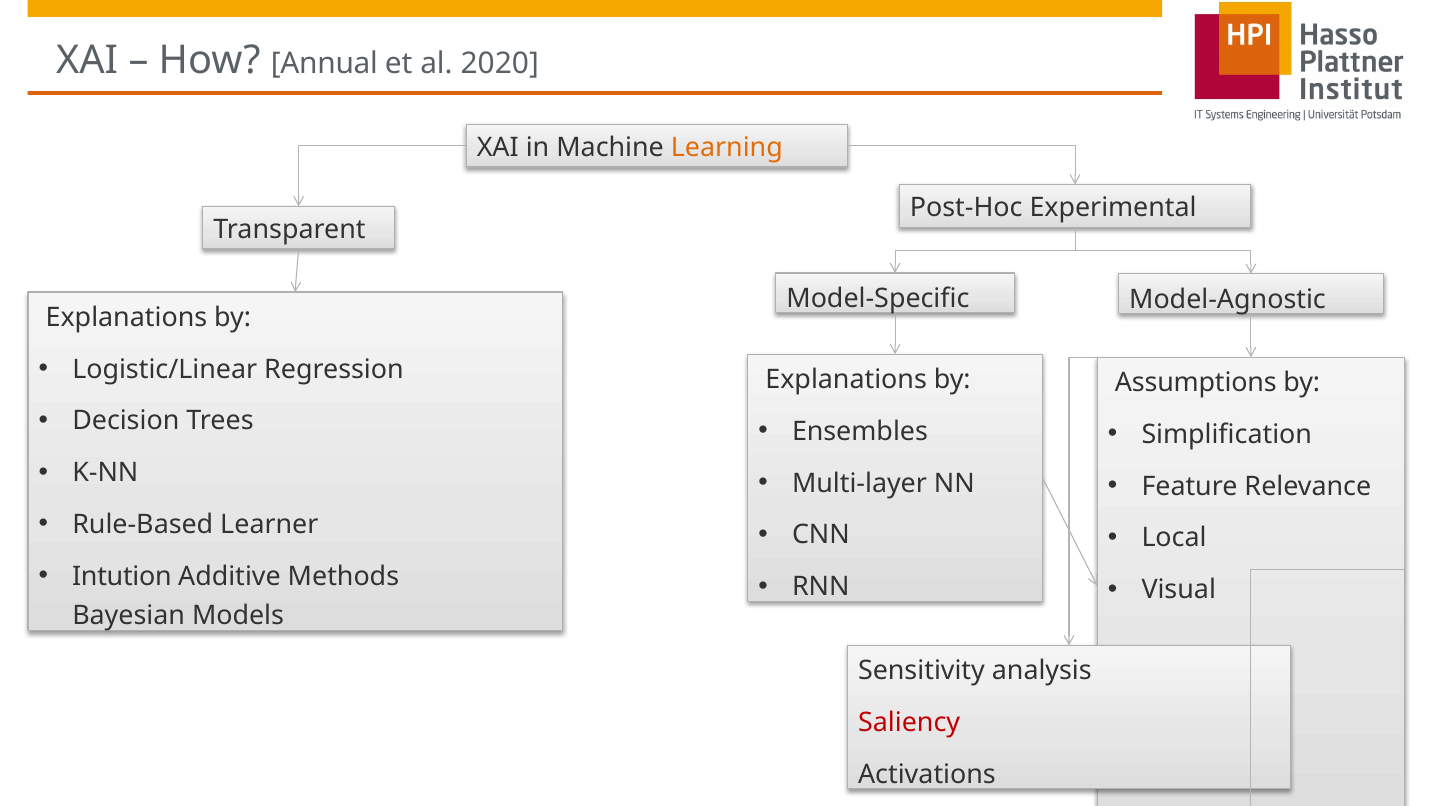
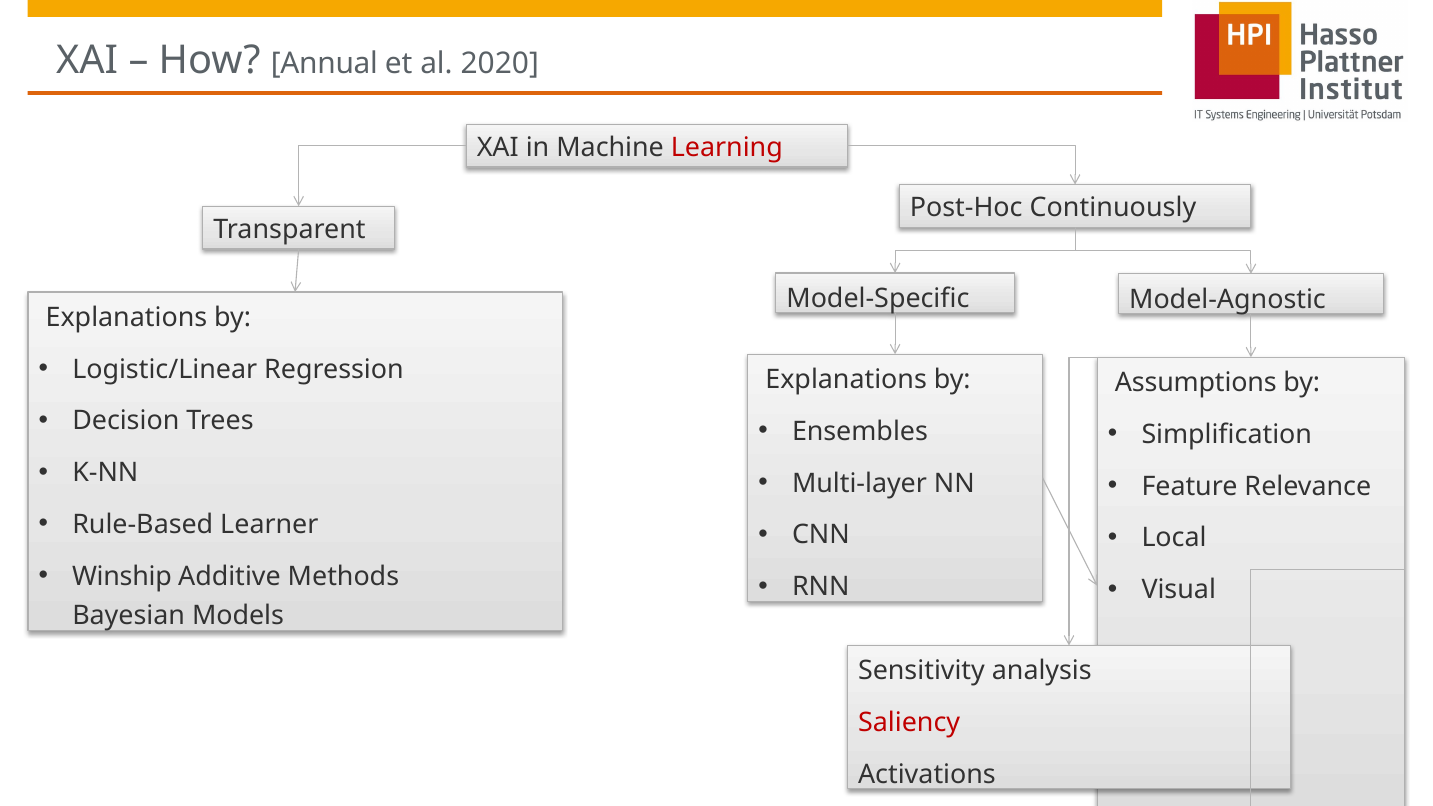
Learning colour: orange -> red
Experimental: Experimental -> Continuously
Intution: Intution -> Winship
